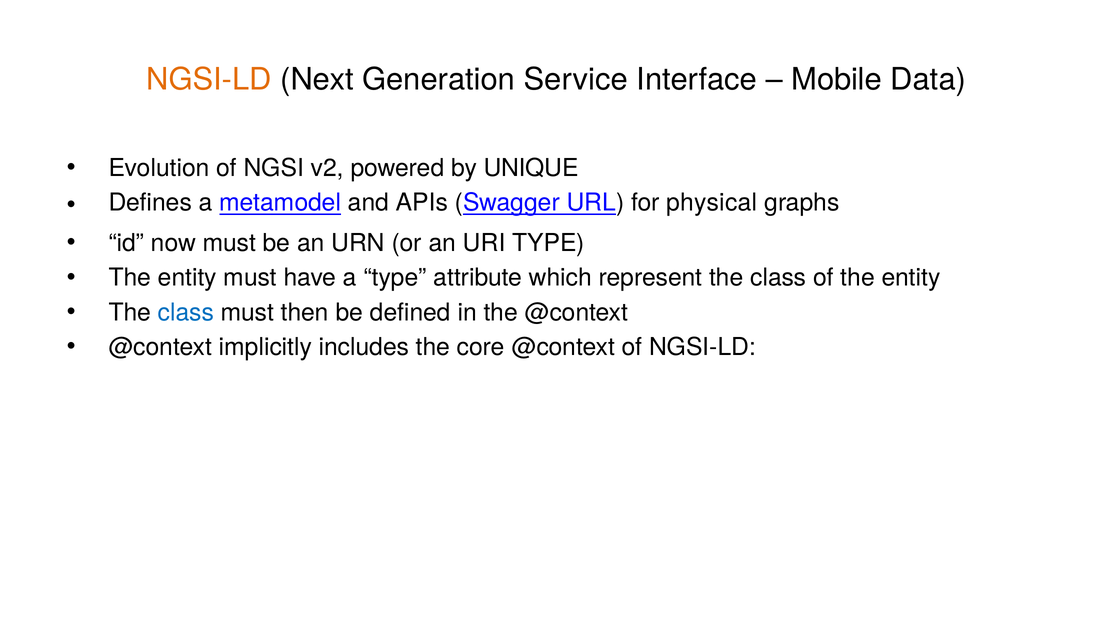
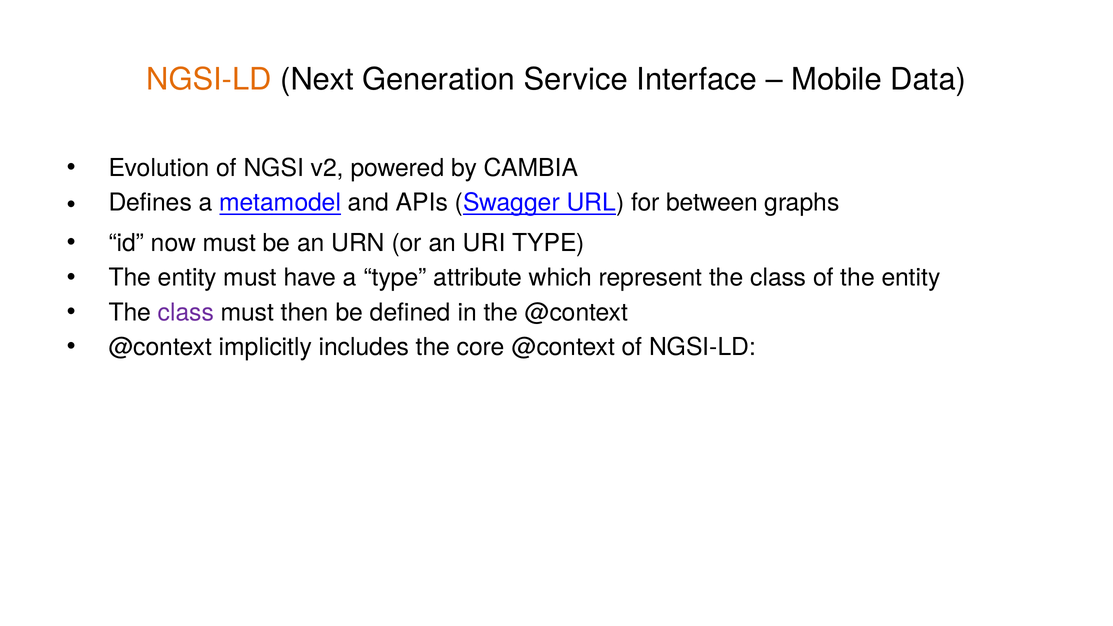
UNIQUE: UNIQUE -> CAMBIA
physical: physical -> between
class at (186, 312) colour: blue -> purple
